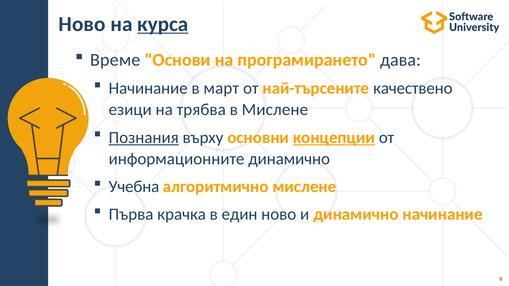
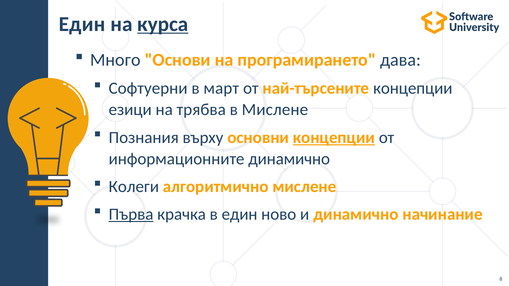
Ново at (82, 24): Ново -> Един
Време: Време -> Много
Начинание at (148, 88): Начинание -> Софтуерни
най-търсените качествено: качествено -> концепции
Познания underline: present -> none
Учебна: Учебна -> Колеги
Първа underline: none -> present
